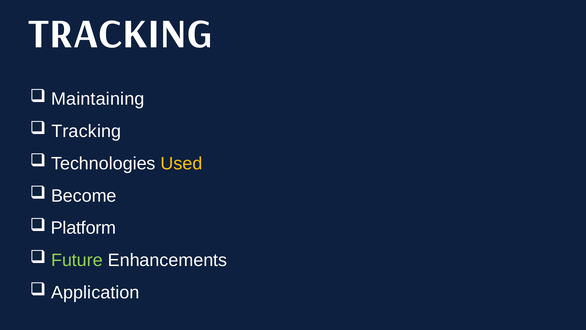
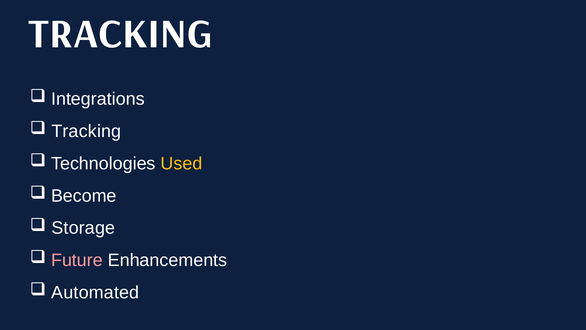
Maintaining: Maintaining -> Integrations
Platform: Platform -> Storage
Future colour: light green -> pink
Application: Application -> Automated
